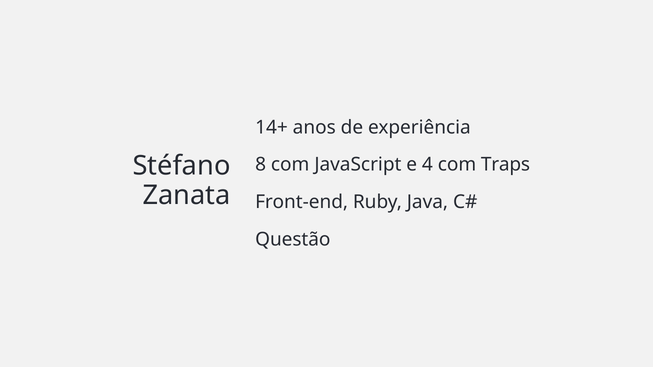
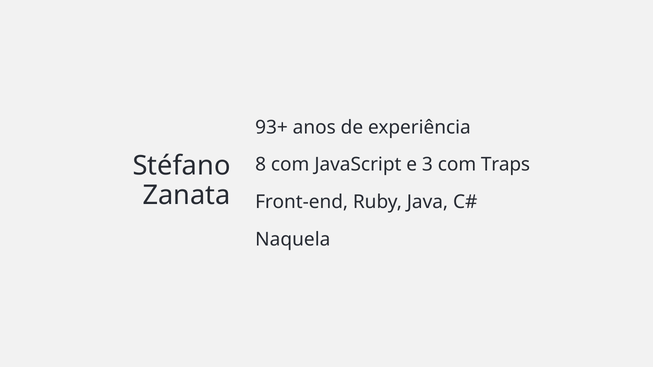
14+: 14+ -> 93+
4: 4 -> 3
Questão: Questão -> Naquela
